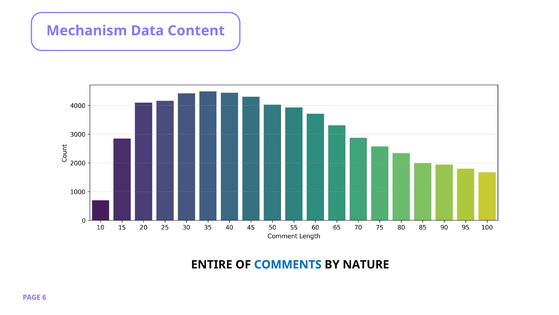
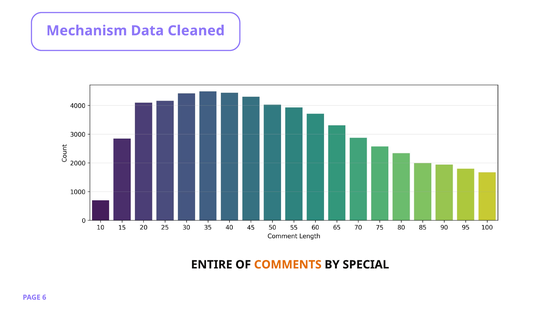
Content: Content -> Cleaned
COMMENTS colour: blue -> orange
NATURE: NATURE -> SPECIAL
